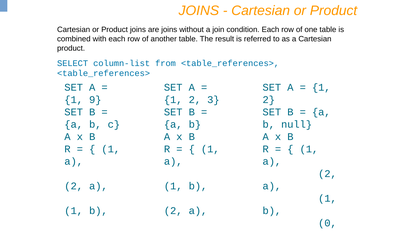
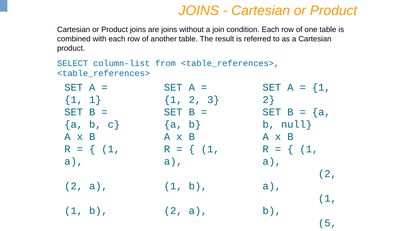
1 9: 9 -> 1
0: 0 -> 5
